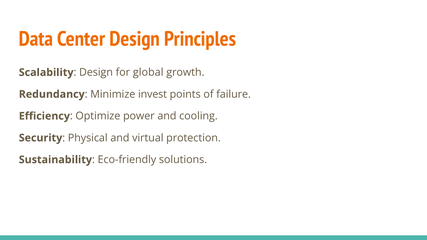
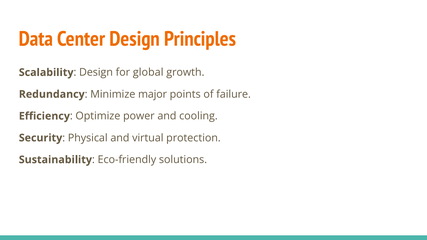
invest: invest -> major
